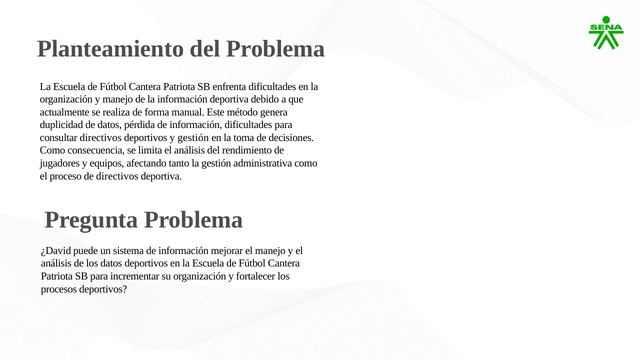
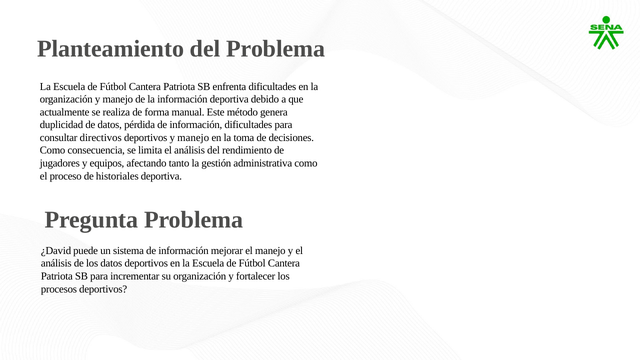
deportivos y gestión: gestión -> manejo
de directivos: directivos -> historiales
